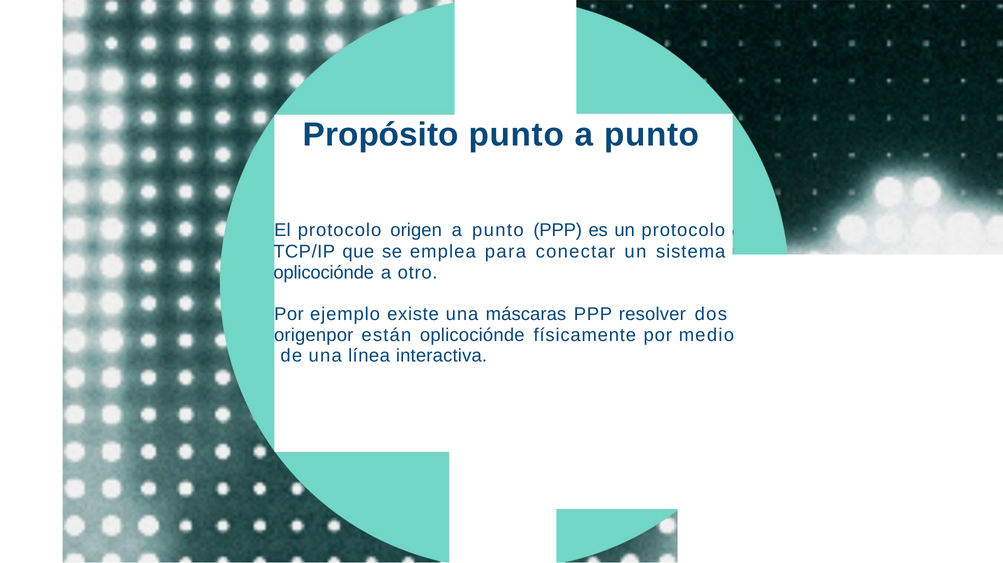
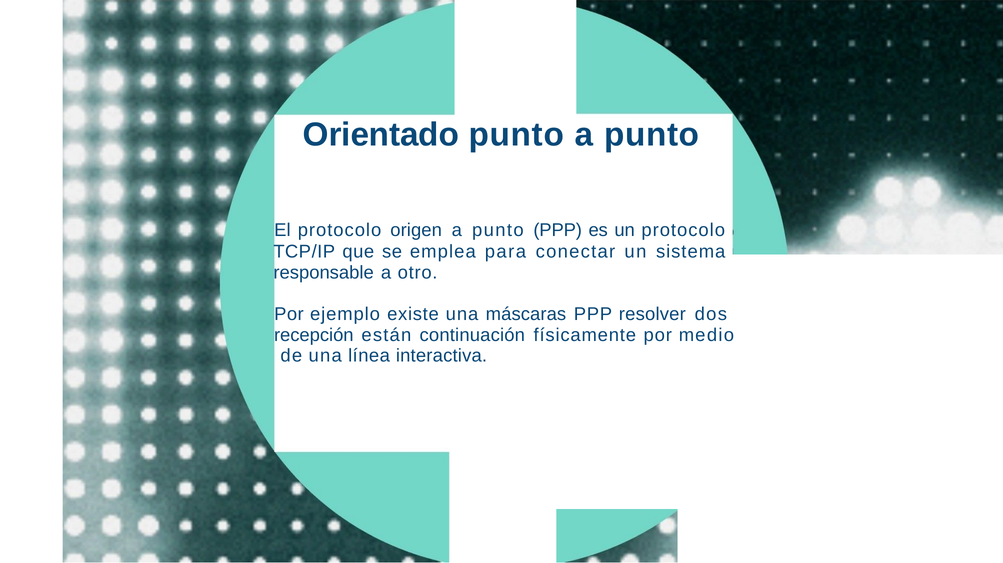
Propósito: Propósito -> Orientado
oplicociónde at (324, 273): oplicociónde -> responsable
origenpor: origenpor -> recepción
están oplicociónde: oplicociónde -> continuación
